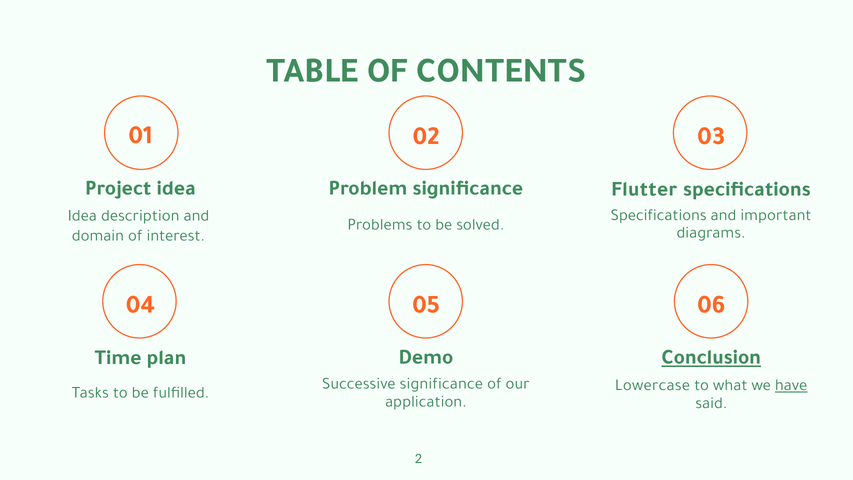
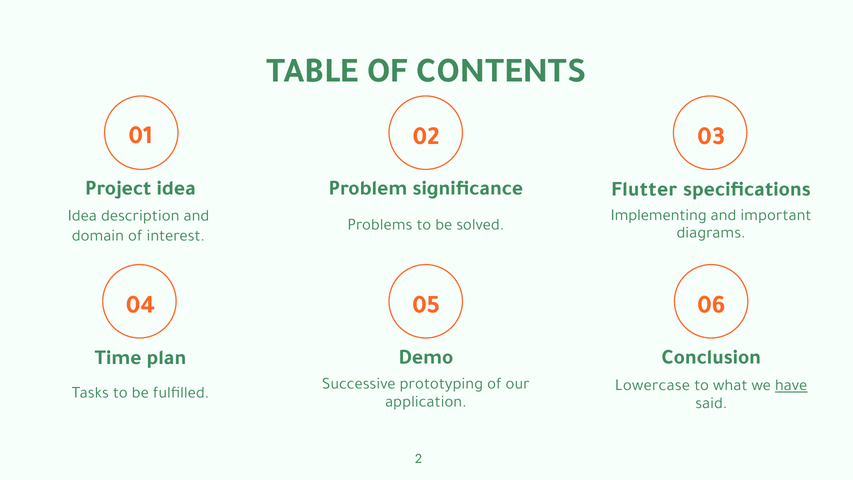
Specifications at (659, 214): Specifications -> Implementing
Conclusion underline: present -> none
Successive significance: significance -> prototyping
